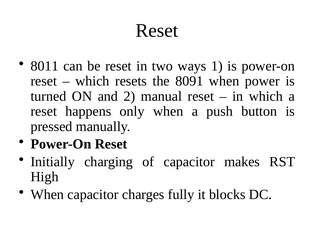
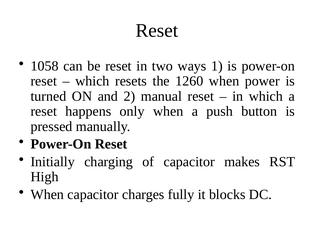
8011: 8011 -> 1058
8091: 8091 -> 1260
